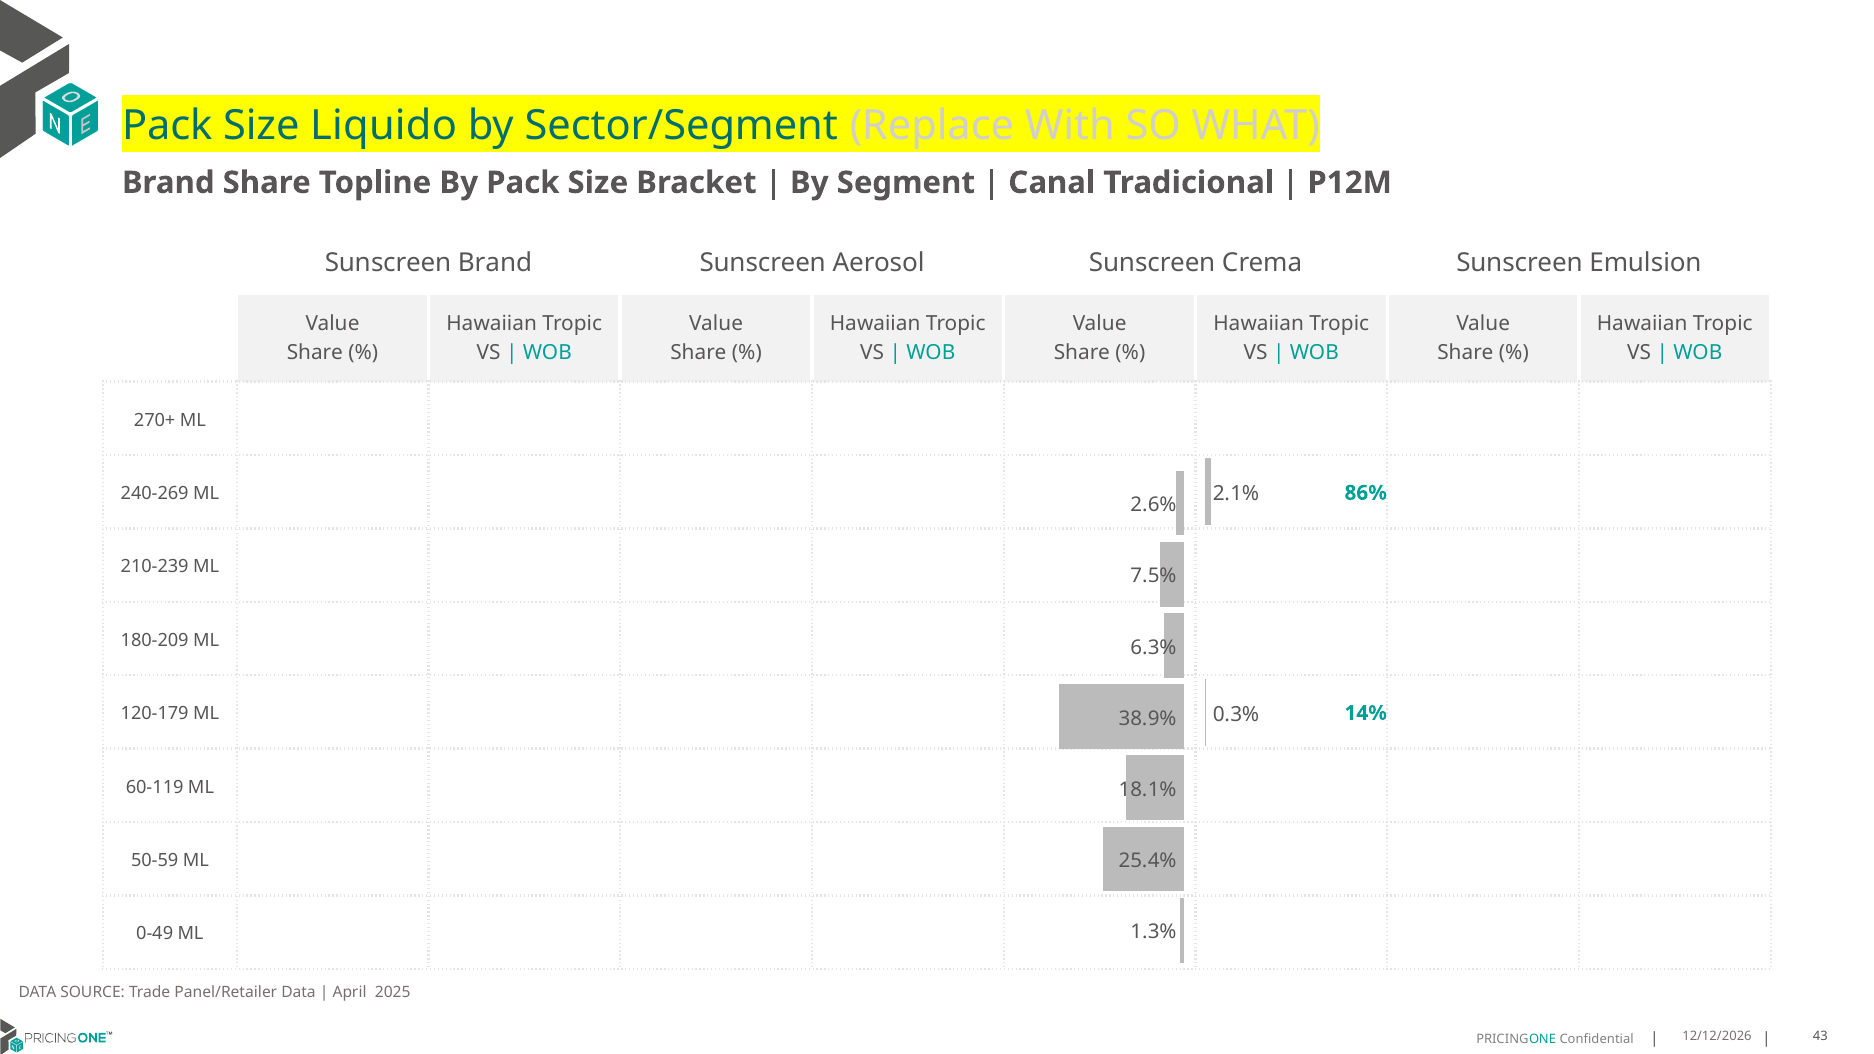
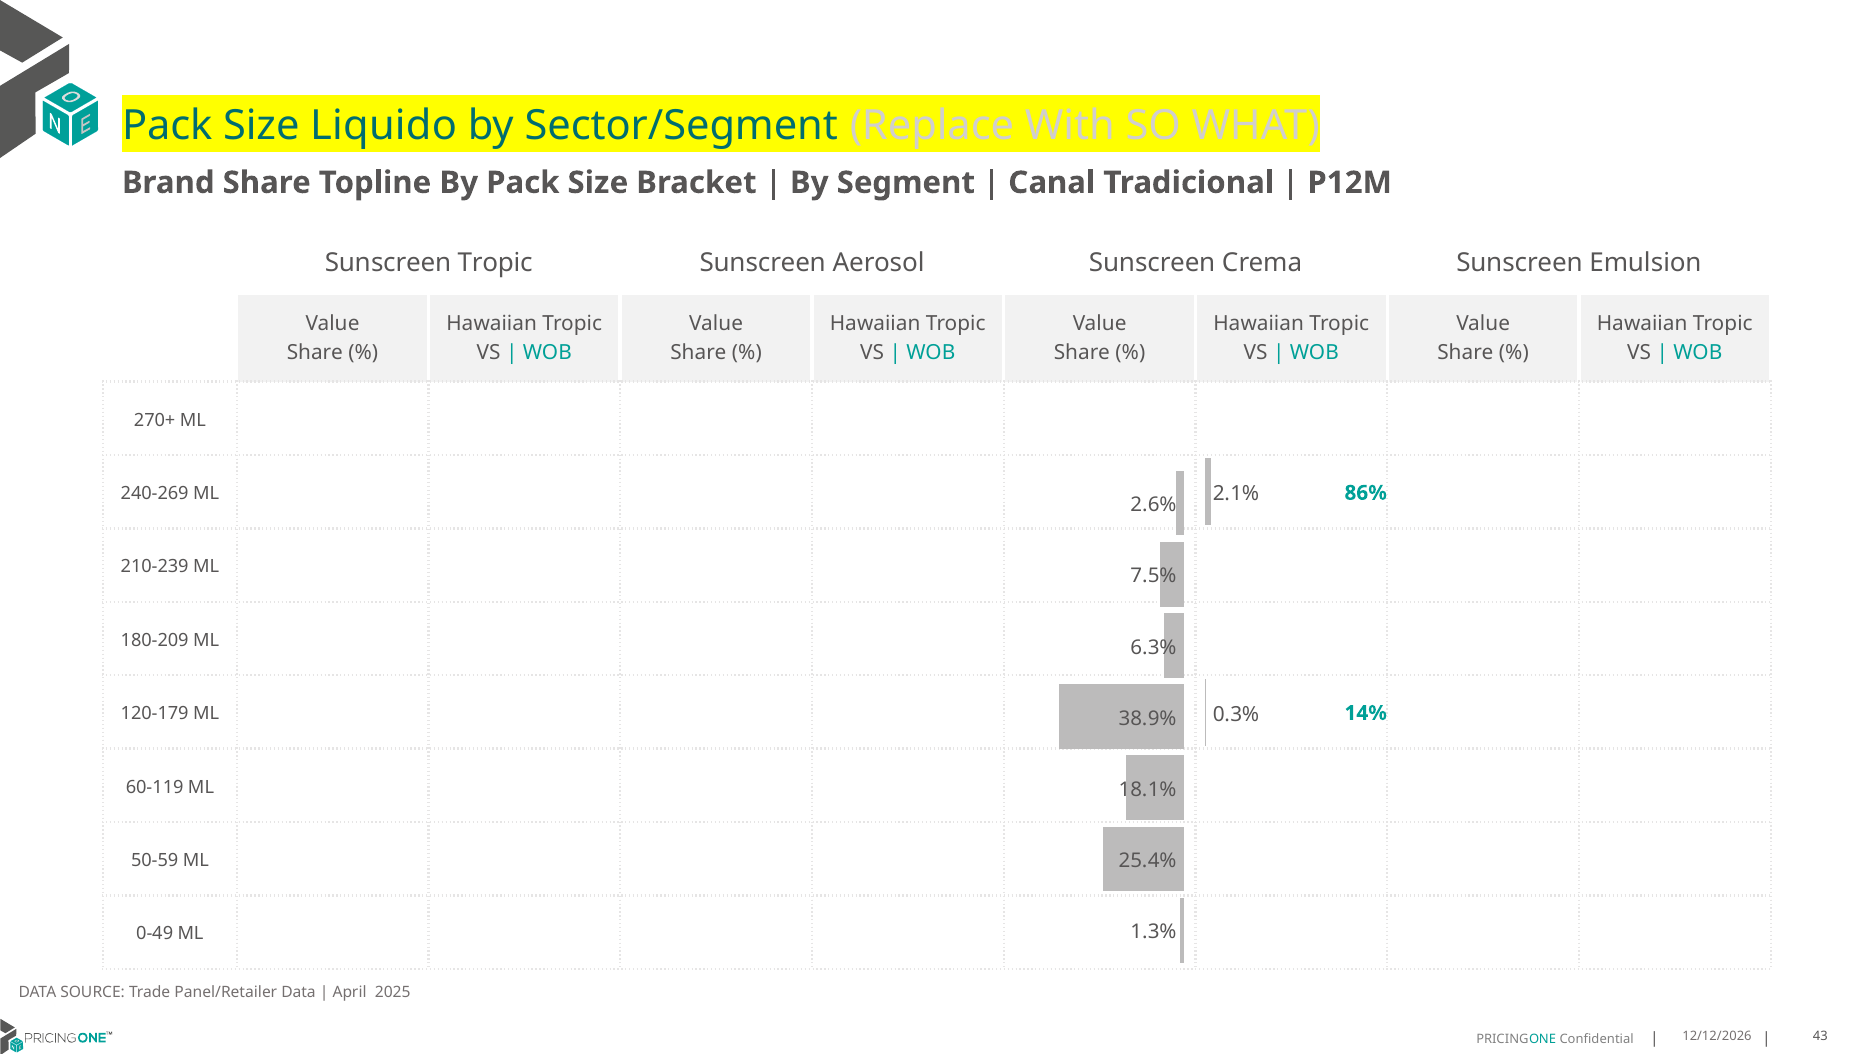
Sunscreen Brand: Brand -> Tropic
